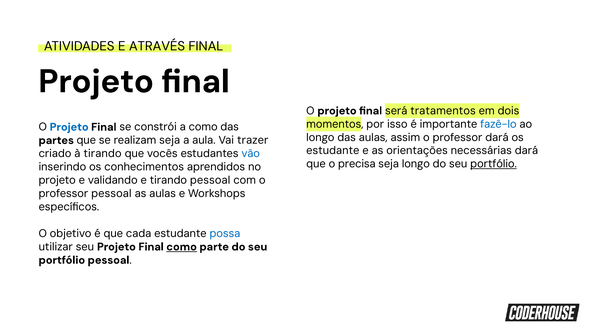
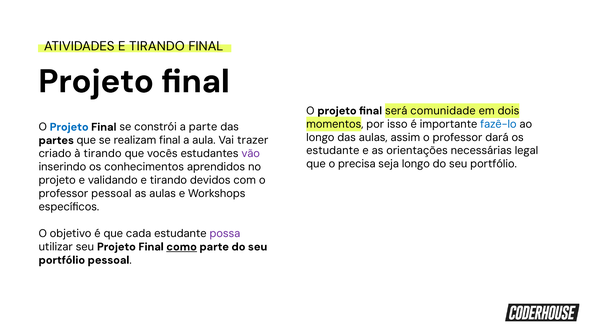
ATIVIDADES E ATRAVÉS: ATRAVÉS -> TIRANDO
tratamentos: tratamentos -> comunidade
a como: como -> parte
realizam seja: seja -> final
necessárias dará: dará -> legal
vão colour: blue -> purple
portfólio at (494, 164) underline: present -> none
tirando pessoal: pessoal -> devidos
possa colour: blue -> purple
